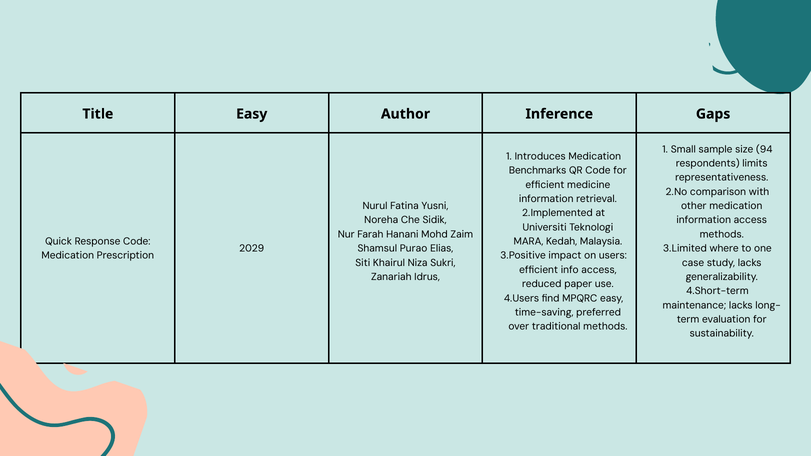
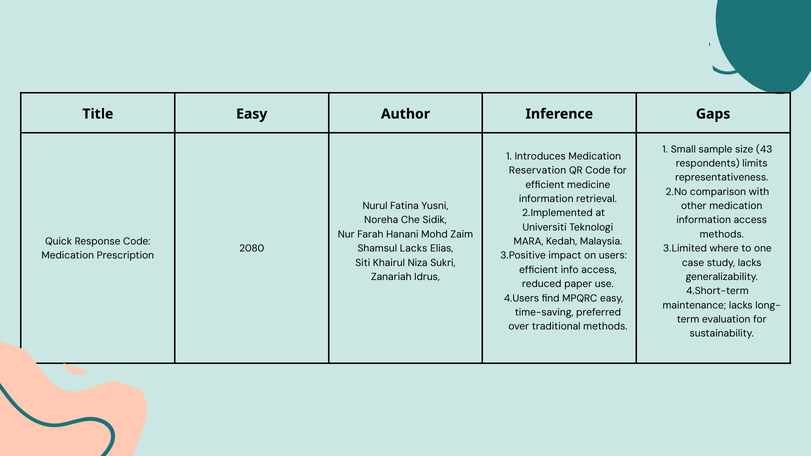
94: 94 -> 43
Benchmarks: Benchmarks -> Reservation
2029: 2029 -> 2080
Shamsul Purao: Purao -> Lacks
